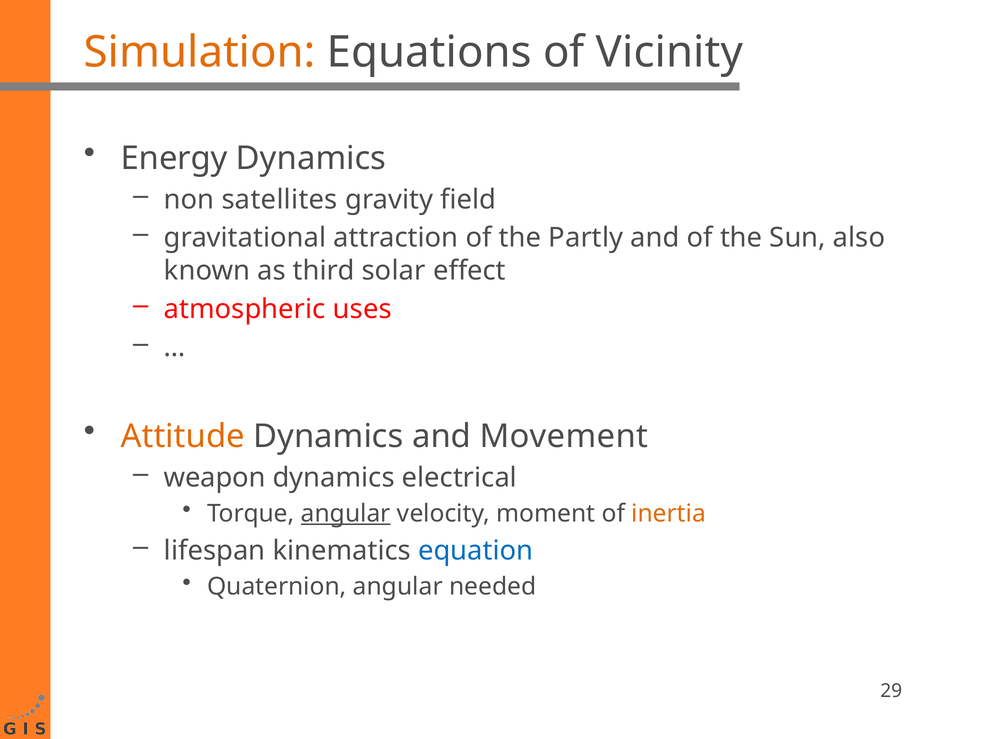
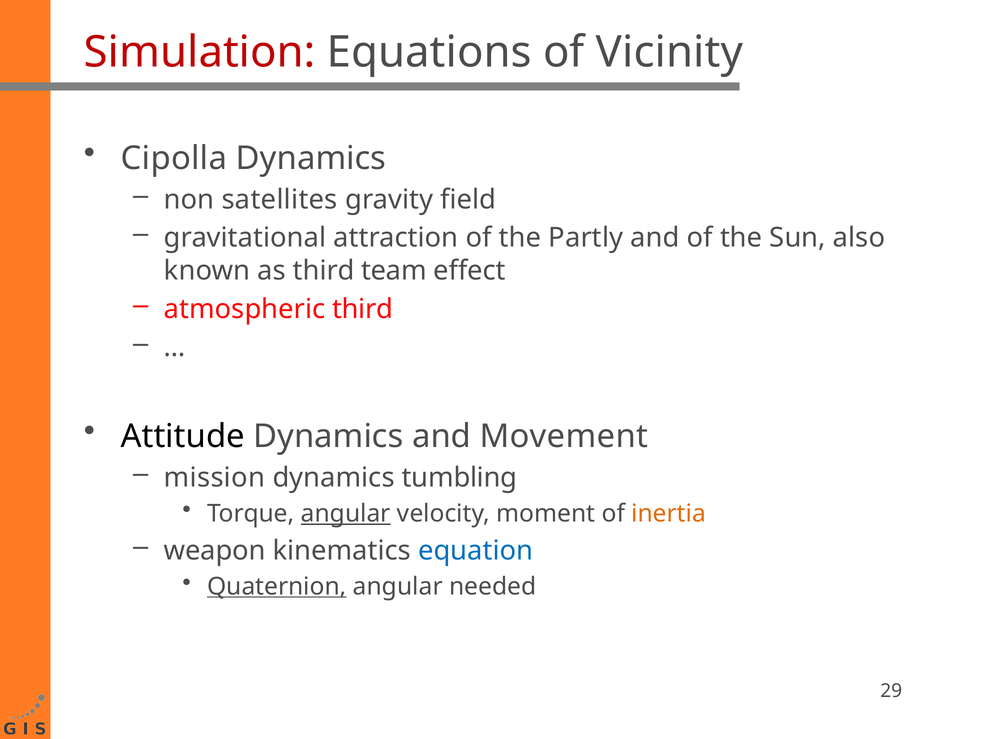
Simulation colour: orange -> red
Energy: Energy -> Cipolla
solar: solar -> team
atmospheric uses: uses -> third
Attitude colour: orange -> black
weapon: weapon -> mission
electrical: electrical -> tumbling
lifespan: lifespan -> weapon
Quaternion underline: none -> present
